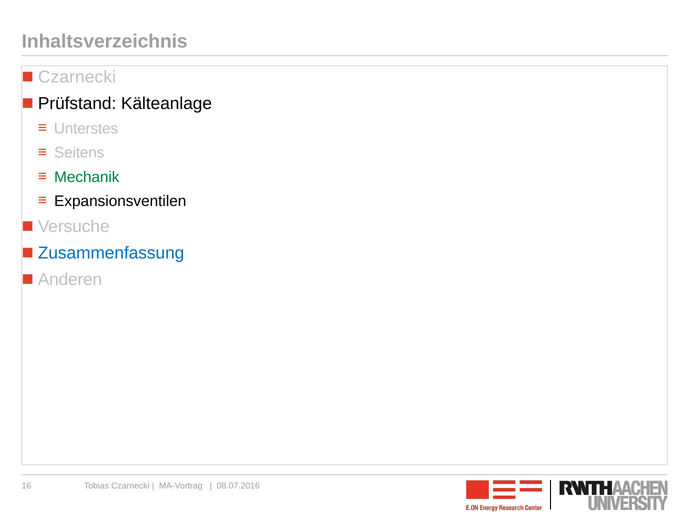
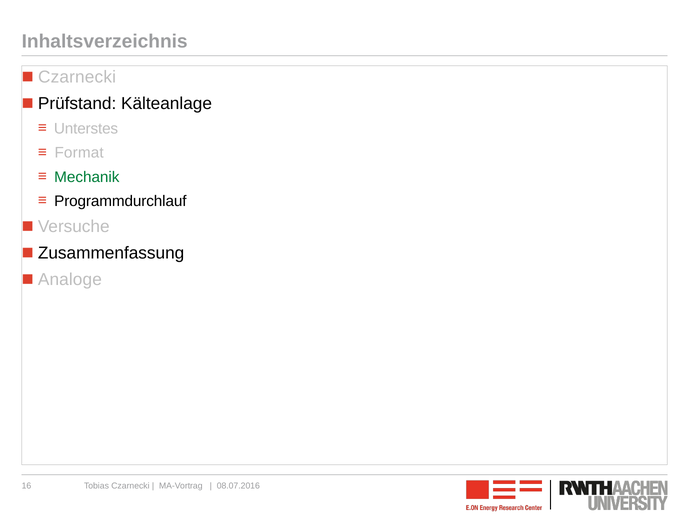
Seitens: Seitens -> Format
Expansionsventilen: Expansionsventilen -> Programmdurchlauf
Zusammenfassung colour: blue -> black
Anderen: Anderen -> Analoge
